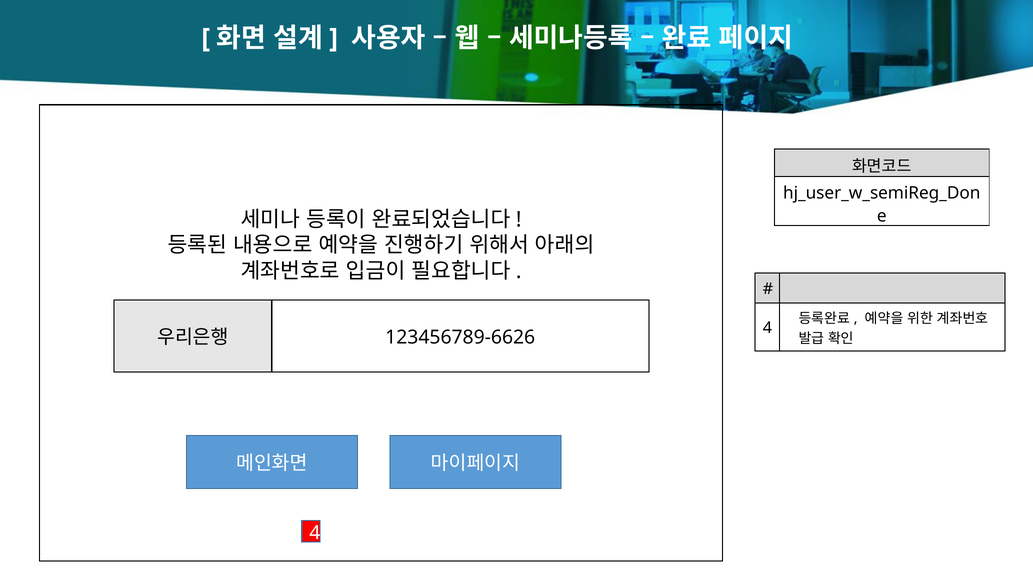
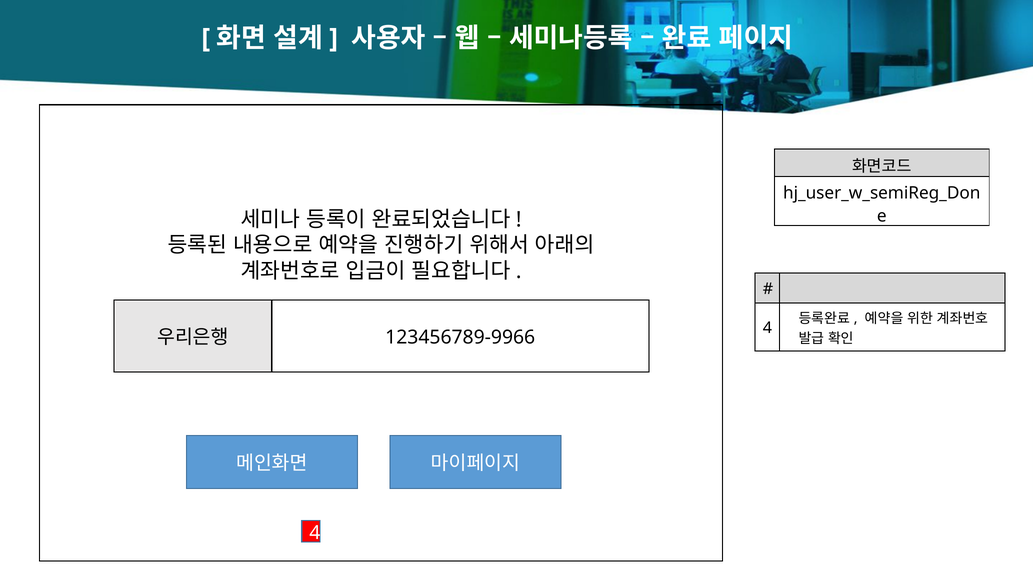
123456789-6626: 123456789-6626 -> 123456789-9966
